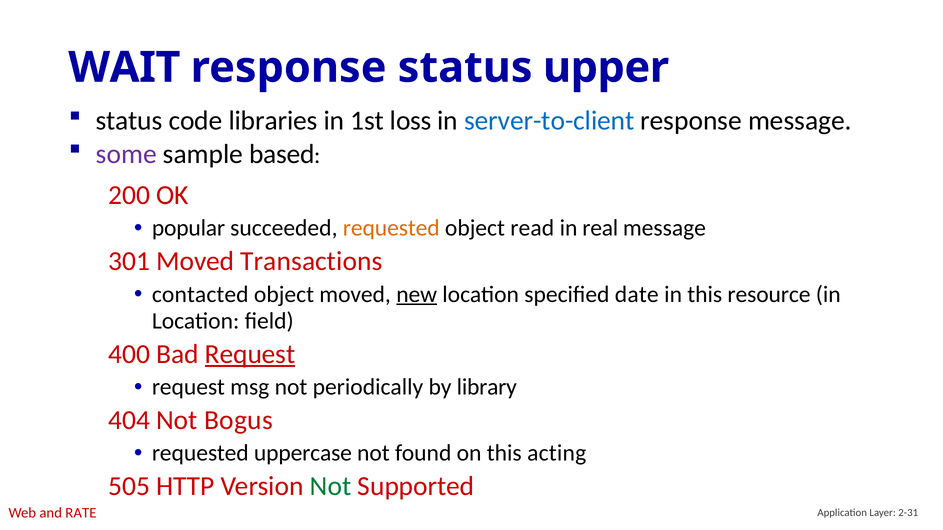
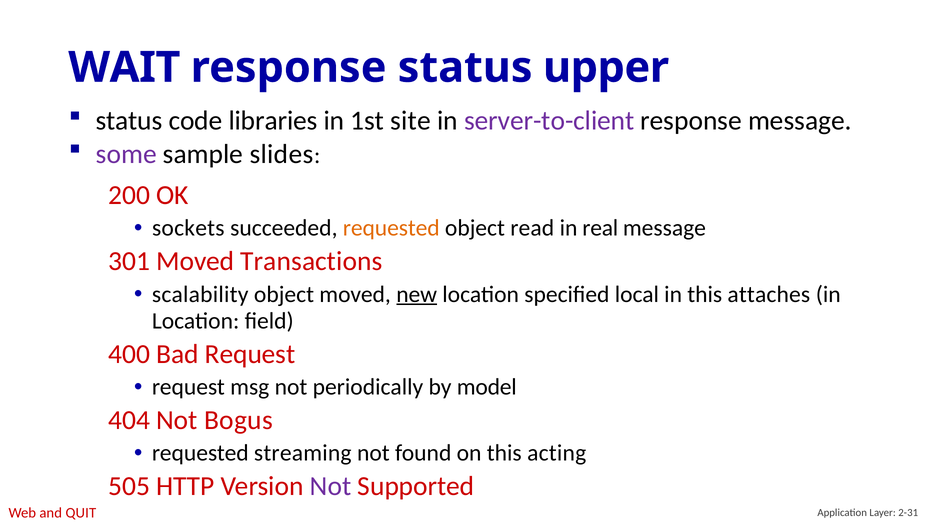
loss: loss -> site
server-to-client colour: blue -> purple
based: based -> slides
popular: popular -> sockets
contacted: contacted -> scalability
date: date -> local
resource: resource -> attaches
Request at (250, 354) underline: present -> none
library: library -> model
uppercase: uppercase -> streaming
Not at (331, 487) colour: green -> purple
RATE: RATE -> QUIT
